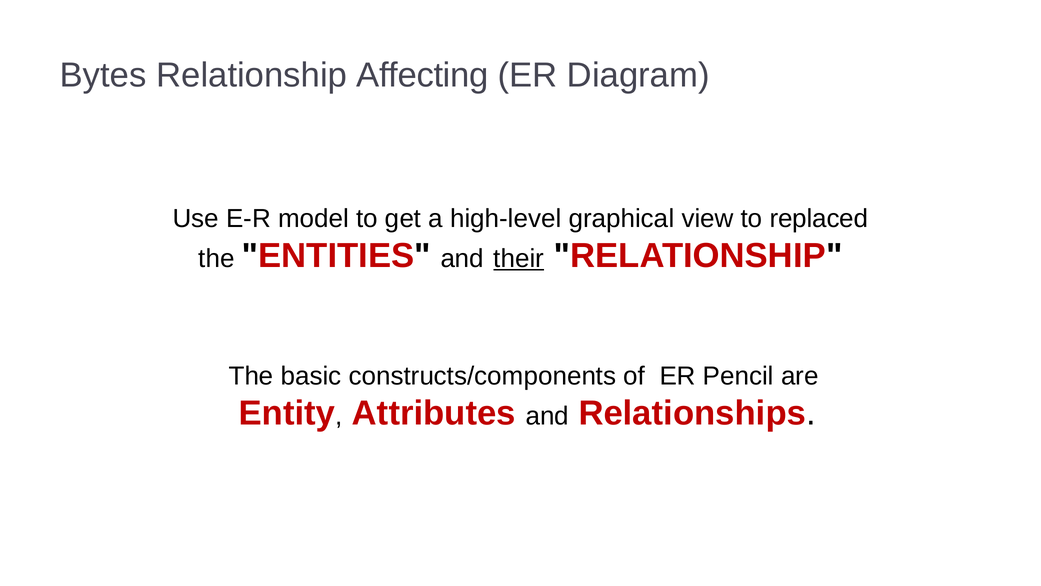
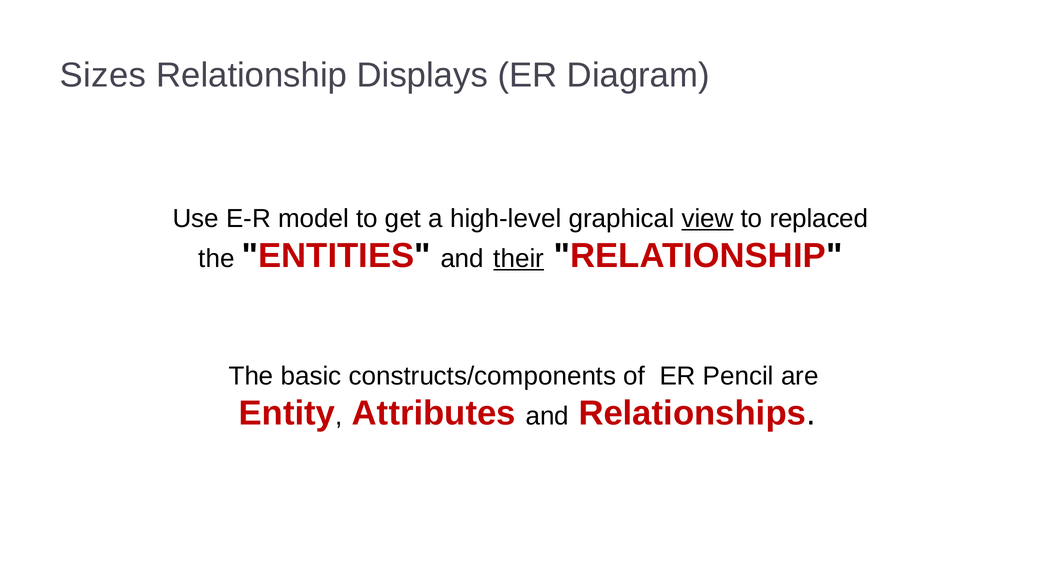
Bytes: Bytes -> Sizes
Affecting: Affecting -> Displays
view underline: none -> present
